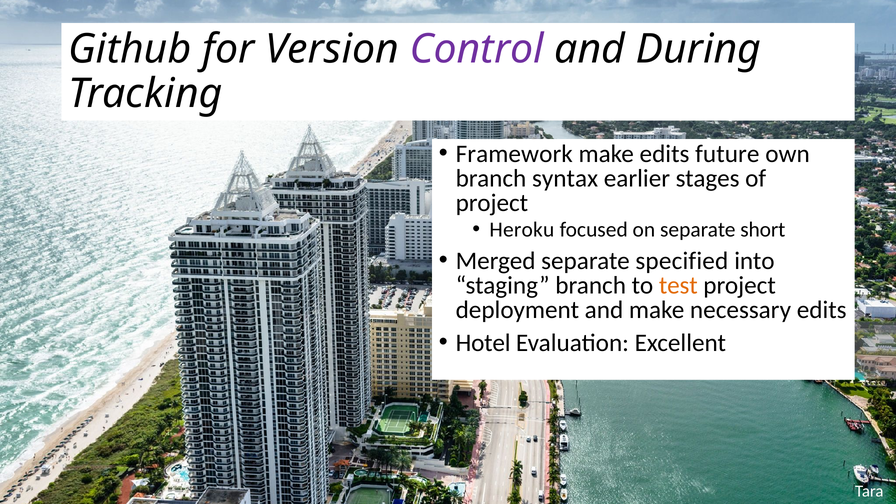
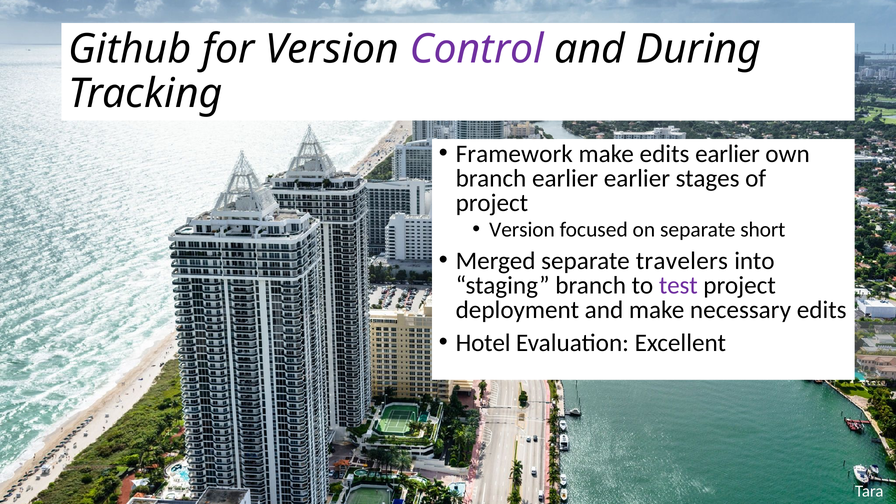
edits future: future -> earlier
branch syntax: syntax -> earlier
Heroku at (522, 230): Heroku -> Version
specified: specified -> travelers
test colour: orange -> purple
